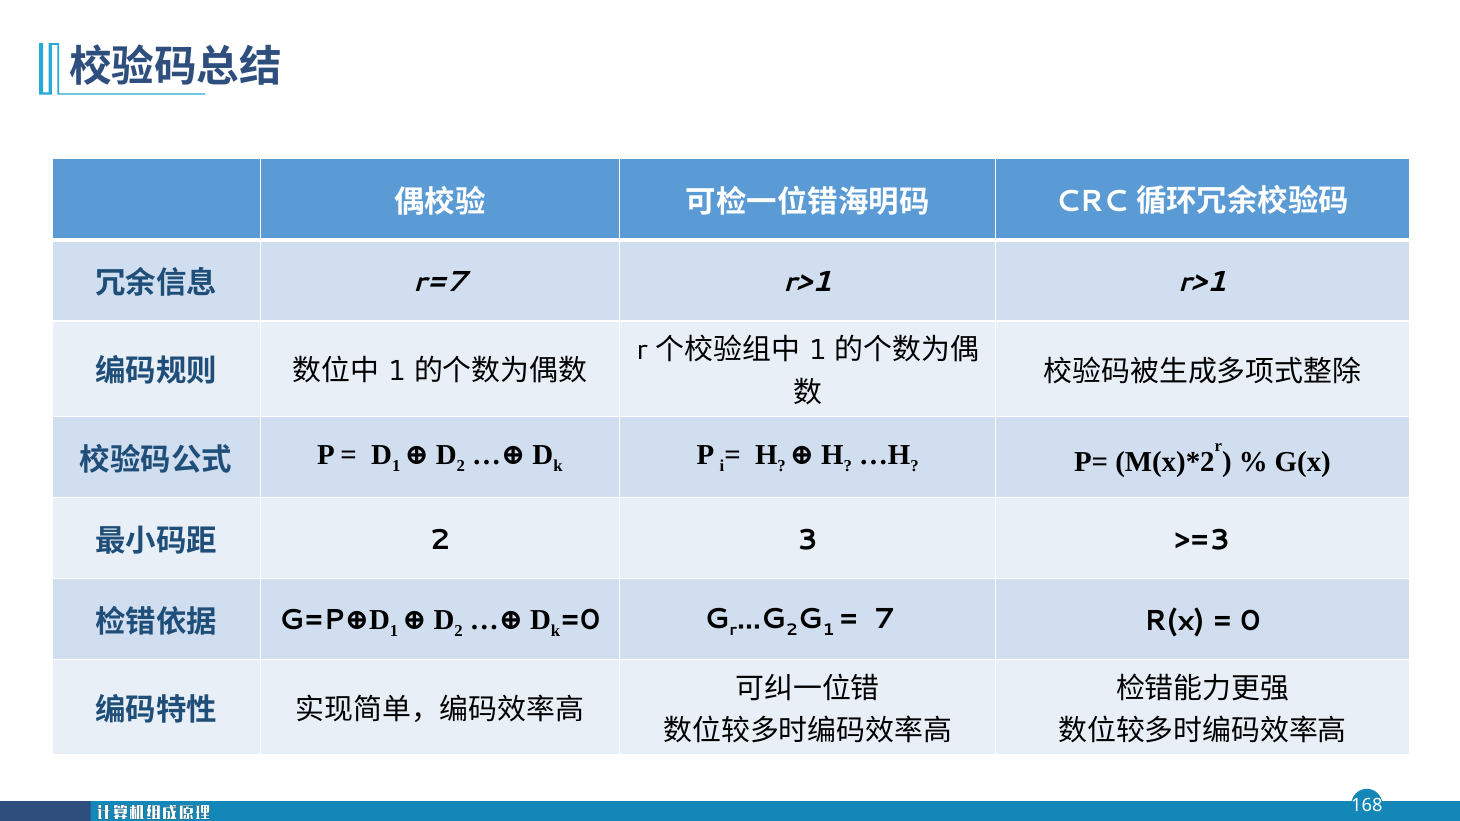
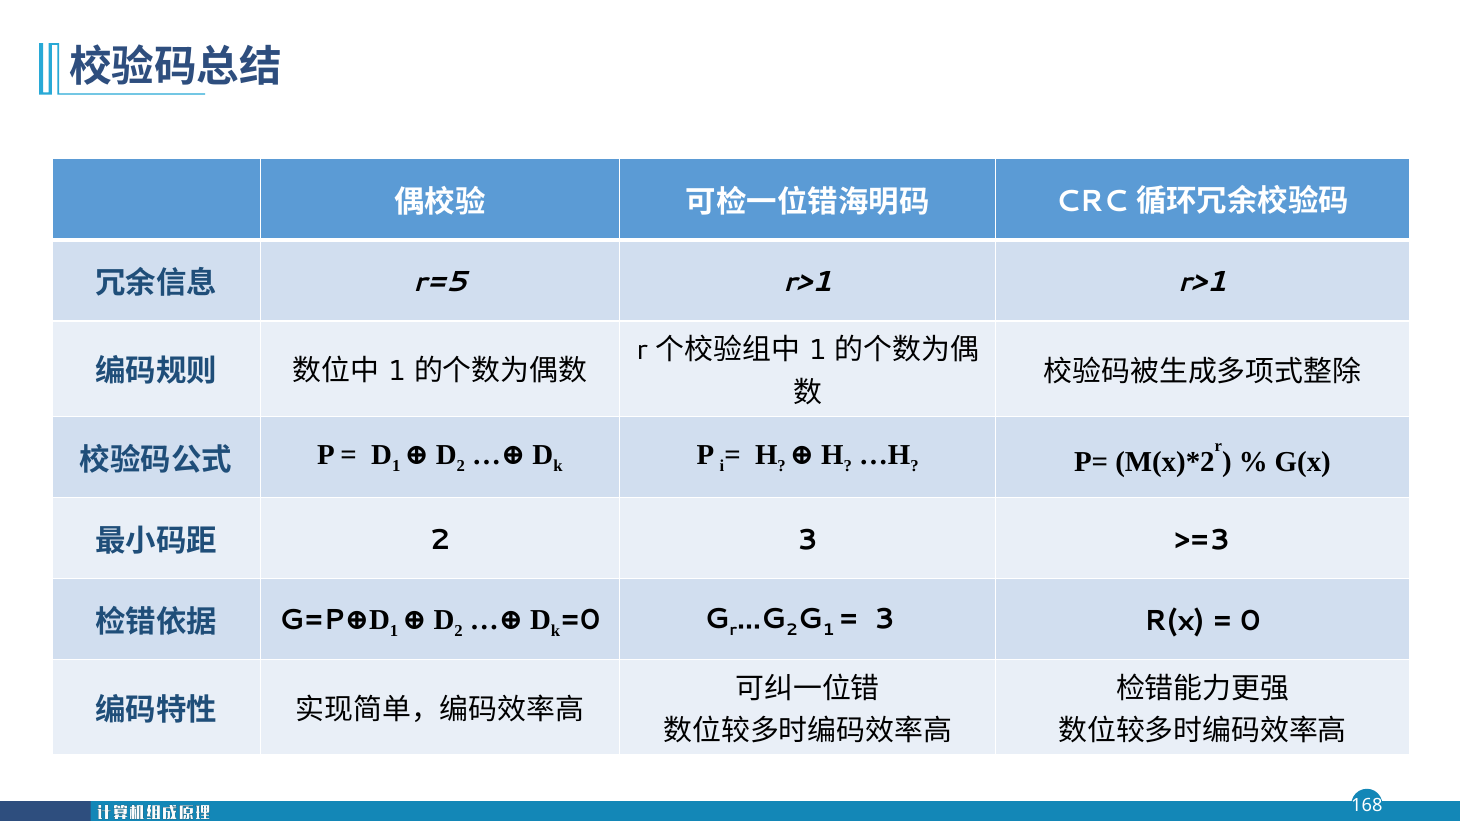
r=7: r=7 -> r=5
7 at (885, 619): 7 -> 3
